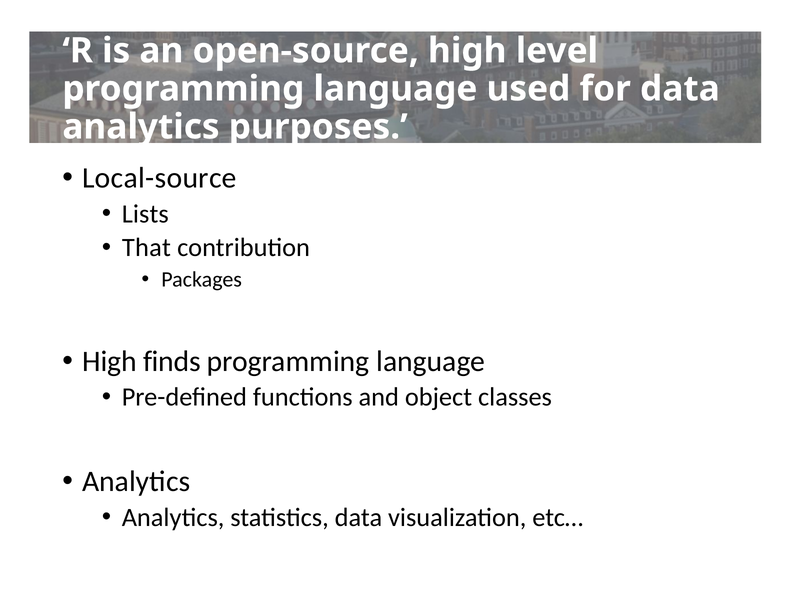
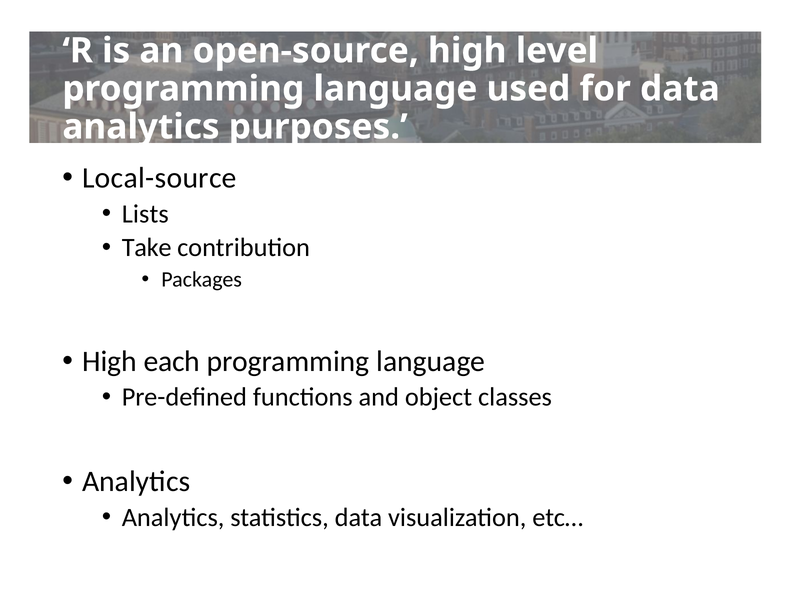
That: That -> Take
finds: finds -> each
